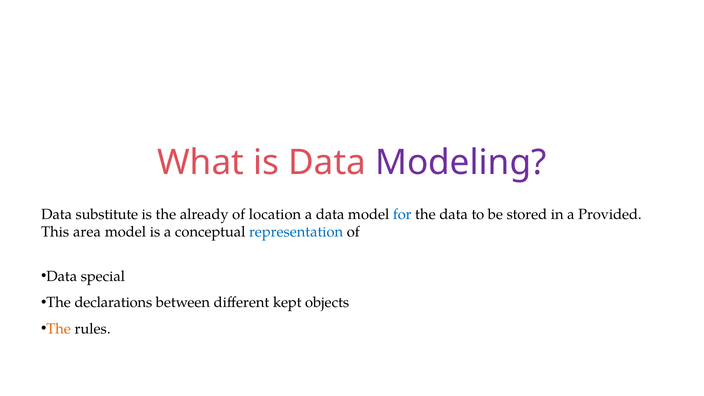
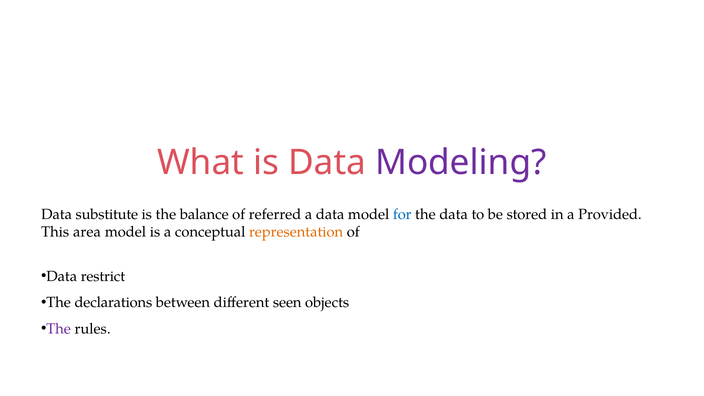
already: already -> balance
location: location -> referred
representation colour: blue -> orange
special: special -> restrict
kept: kept -> seen
The at (59, 329) colour: orange -> purple
